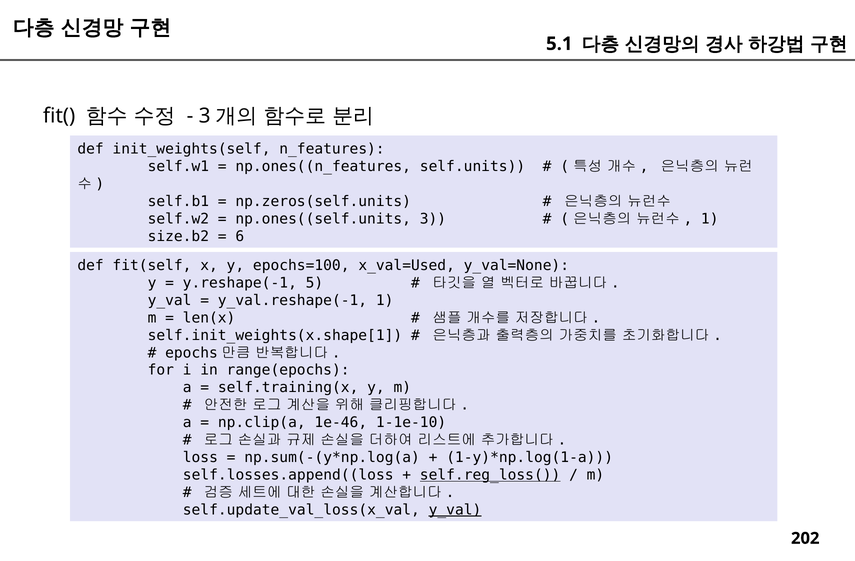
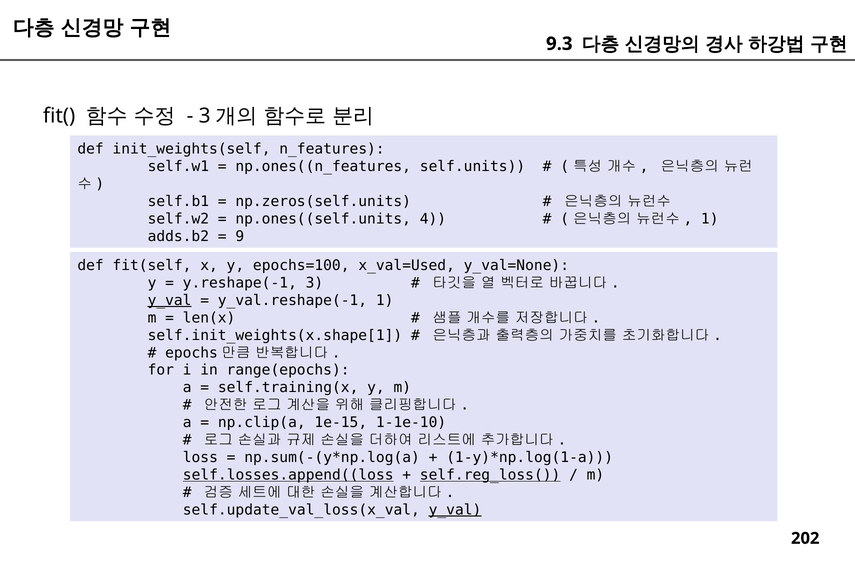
5.1: 5.1 -> 9.3
3: 3 -> 4
size.b2: size.b2 -> adds.b2
6: 6 -> 9
5: 5 -> 3
y_val at (170, 301) underline: none -> present
1e-46: 1e-46 -> 1e-15
self.losses.append((loss underline: none -> present
